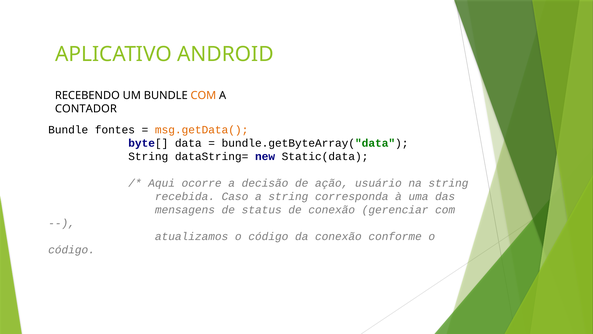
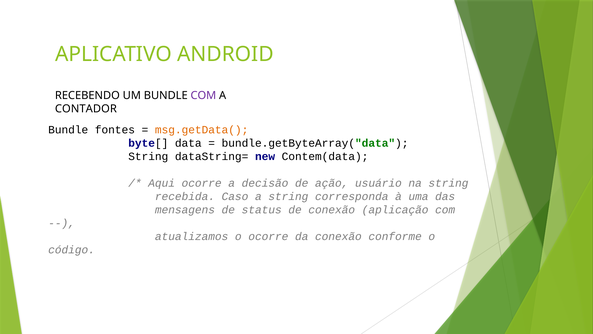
COM at (203, 95) colour: orange -> purple
Static(data: Static(data -> Contem(data
gerenciar: gerenciar -> aplicação
atualizamos o código: código -> ocorre
